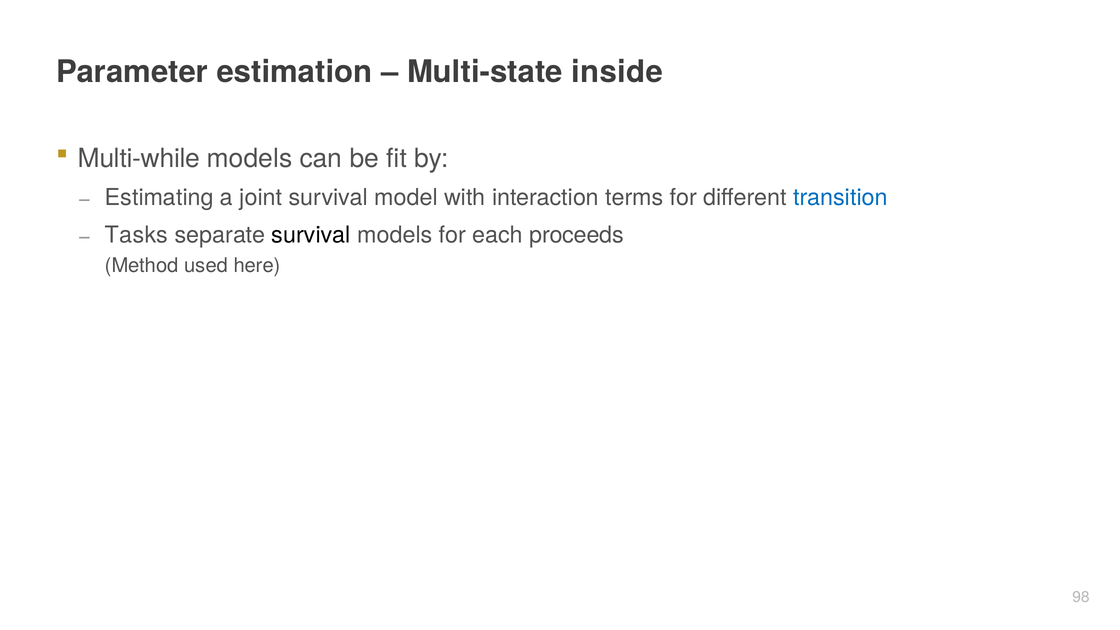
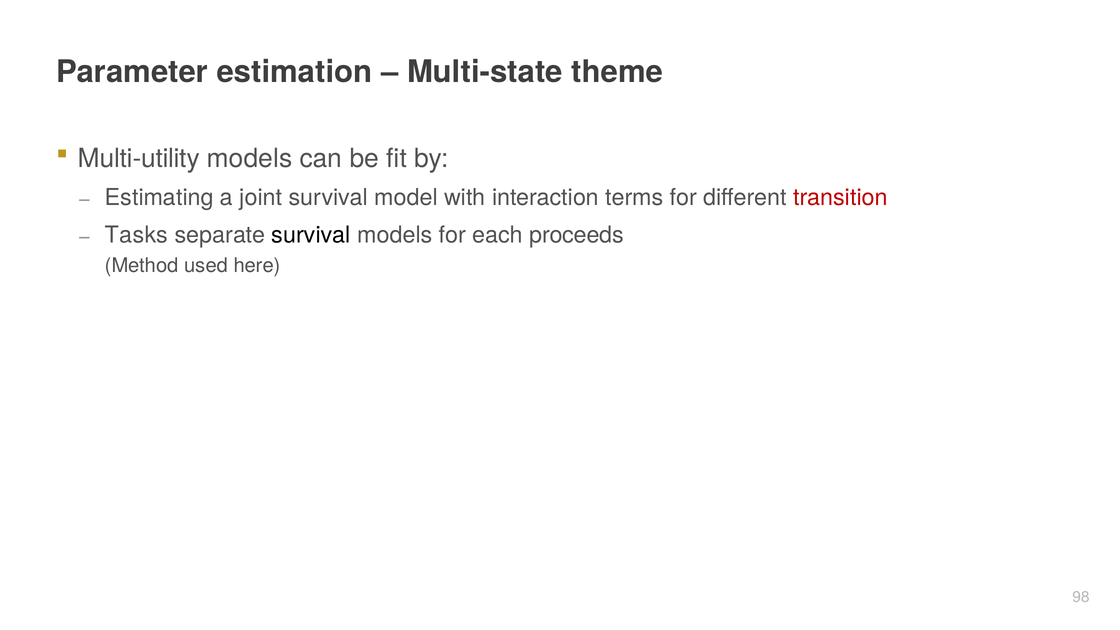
inside: inside -> theme
Multi-while: Multi-while -> Multi-utility
transition colour: blue -> red
